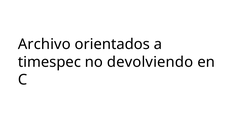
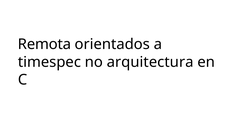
Archivo: Archivo -> Remota
devolviendo: devolviendo -> arquitectura
